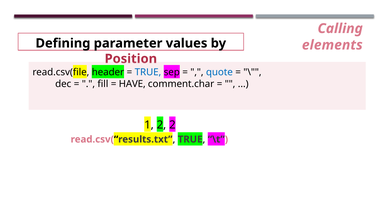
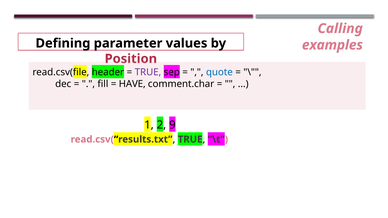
elements: elements -> examples
TRUE at (148, 72) colour: blue -> purple
2 2: 2 -> 9
